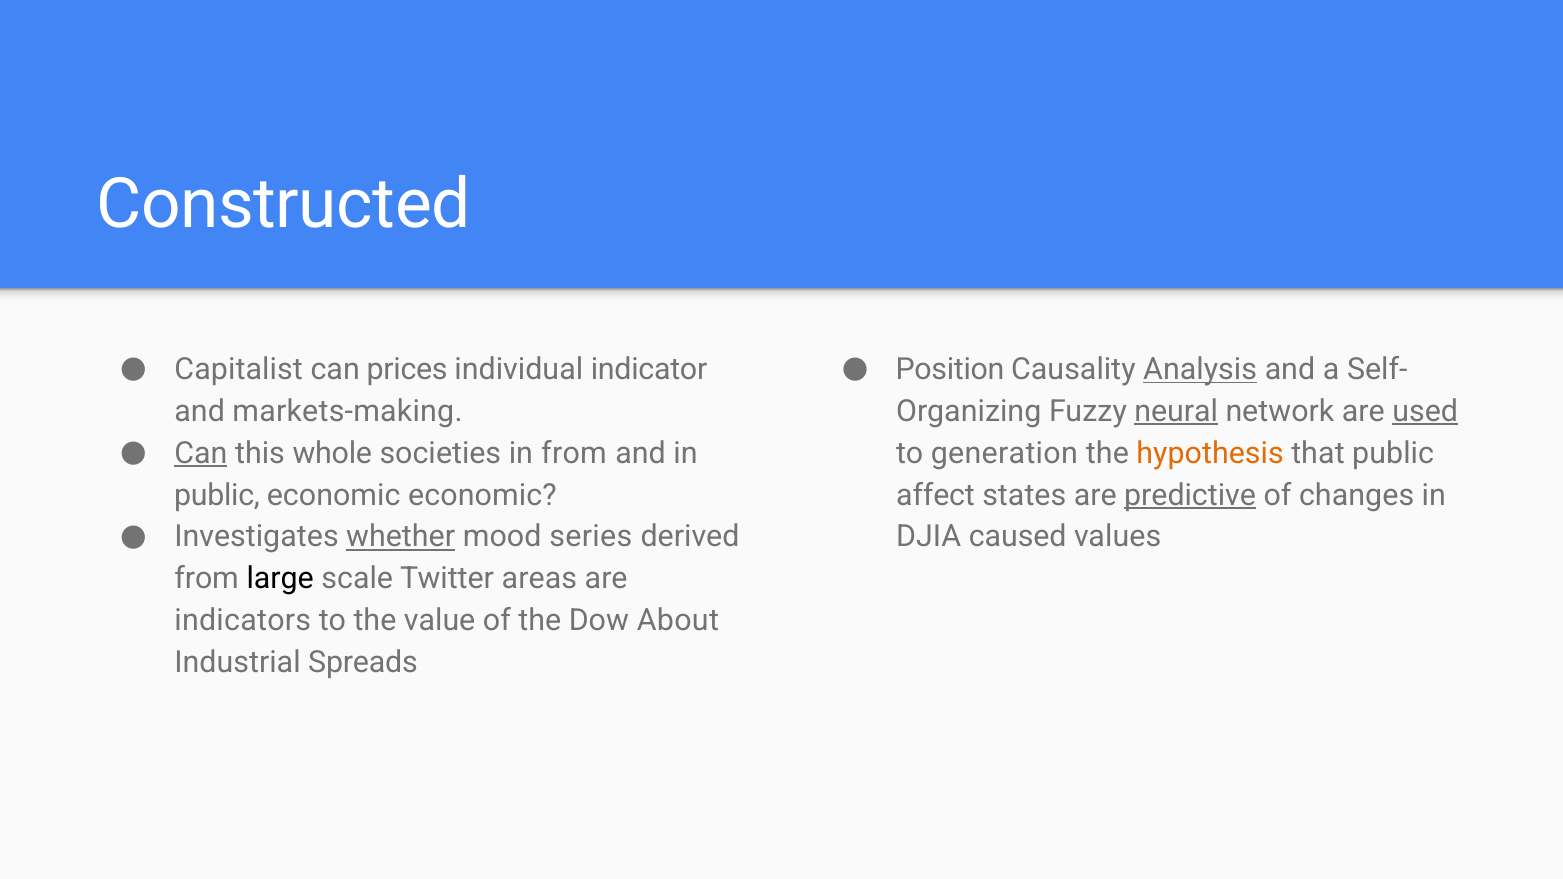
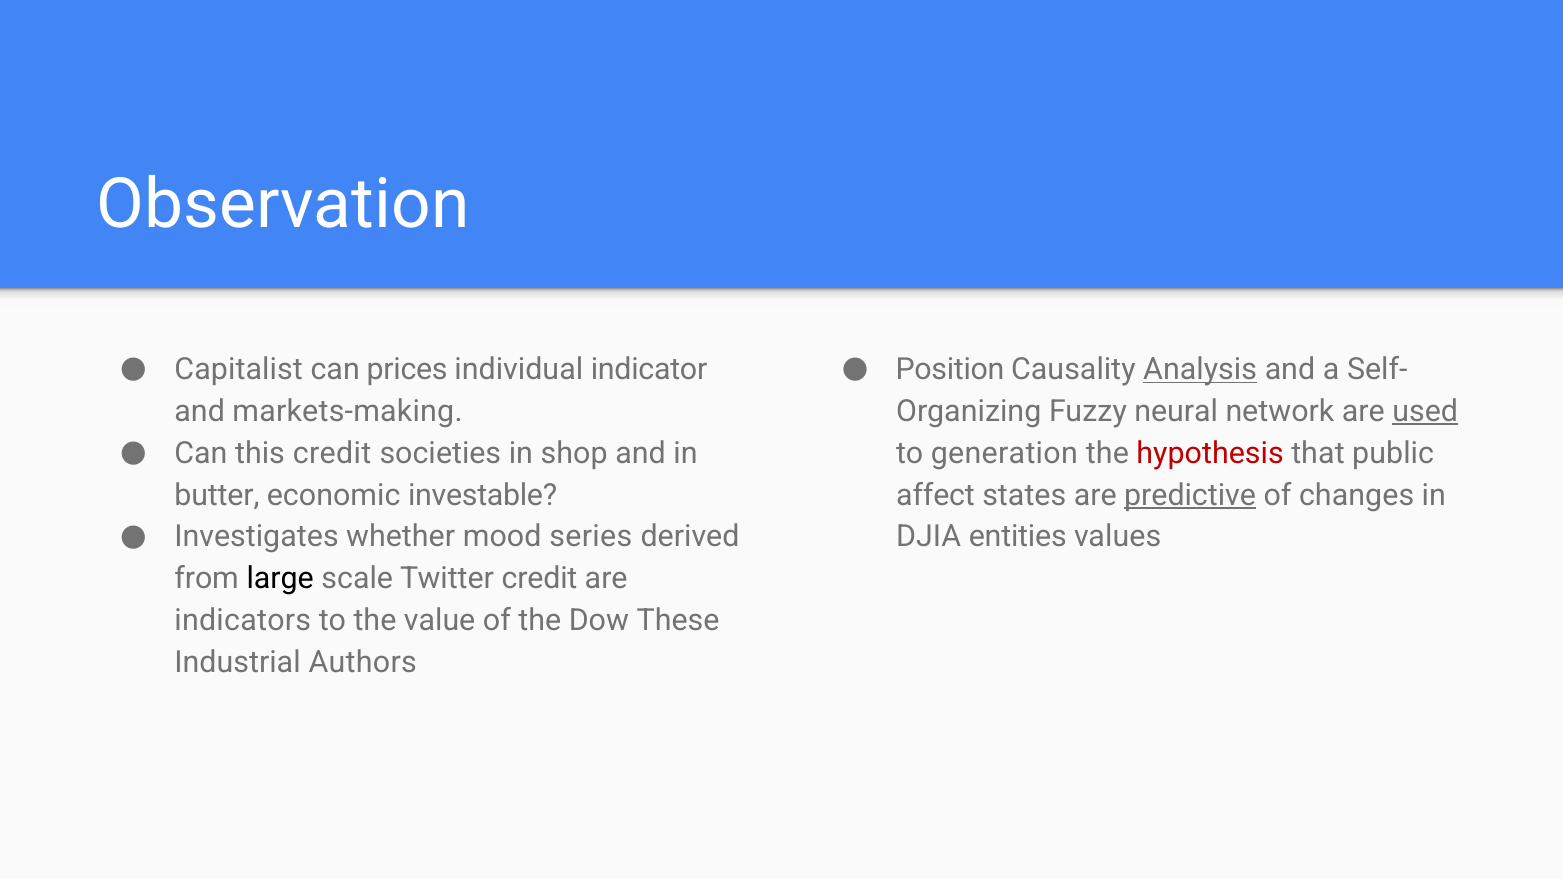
Constructed: Constructed -> Observation
neural underline: present -> none
Can at (201, 453) underline: present -> none
this whole: whole -> credit
in from: from -> shop
hypothesis colour: orange -> red
public at (217, 495): public -> butter
economic economic: economic -> investable
whether underline: present -> none
caused: caused -> entities
Twitter areas: areas -> credit
About: About -> These
Spreads: Spreads -> Authors
